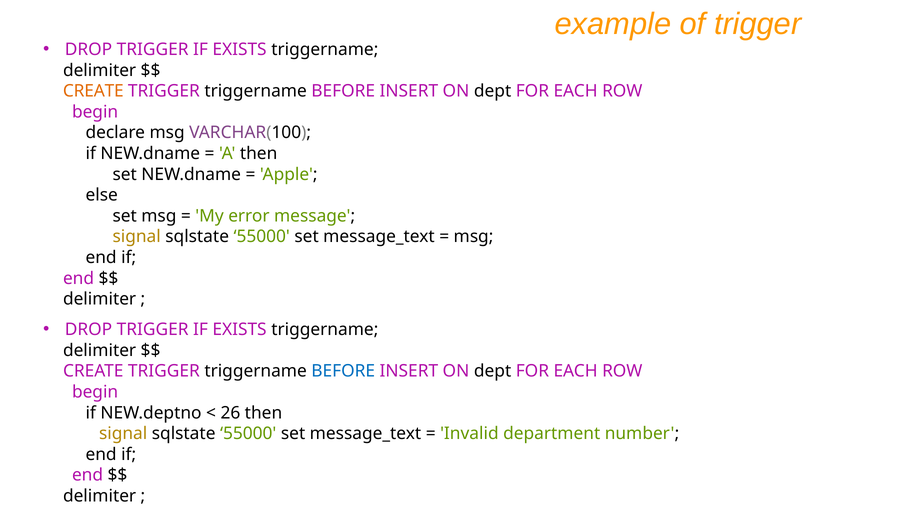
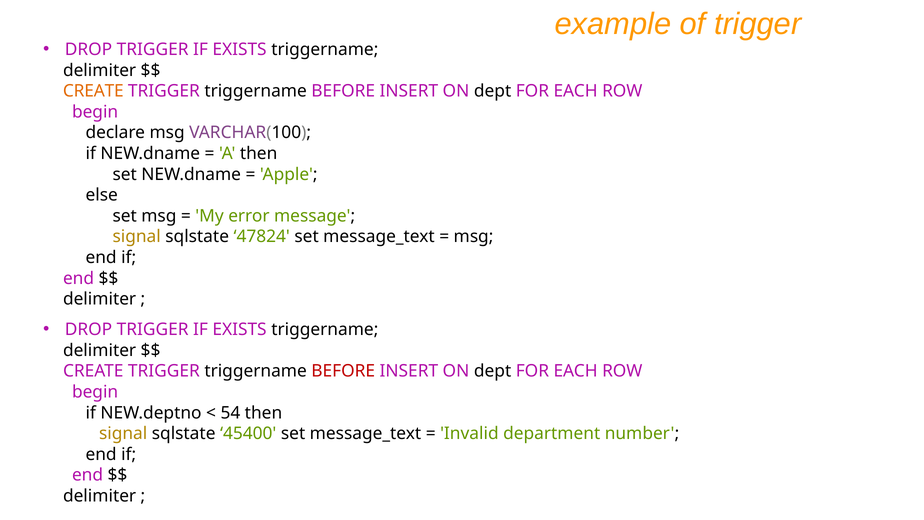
55000 at (262, 237): 55000 -> 47824
BEFORE at (343, 371) colour: blue -> red
26: 26 -> 54
55000 at (248, 433): 55000 -> 45400
